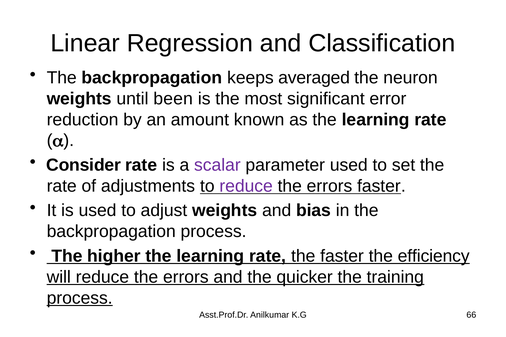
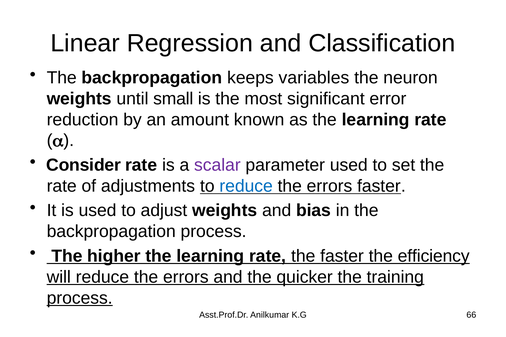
averaged: averaged -> variables
been: been -> small
reduce at (246, 186) colour: purple -> blue
